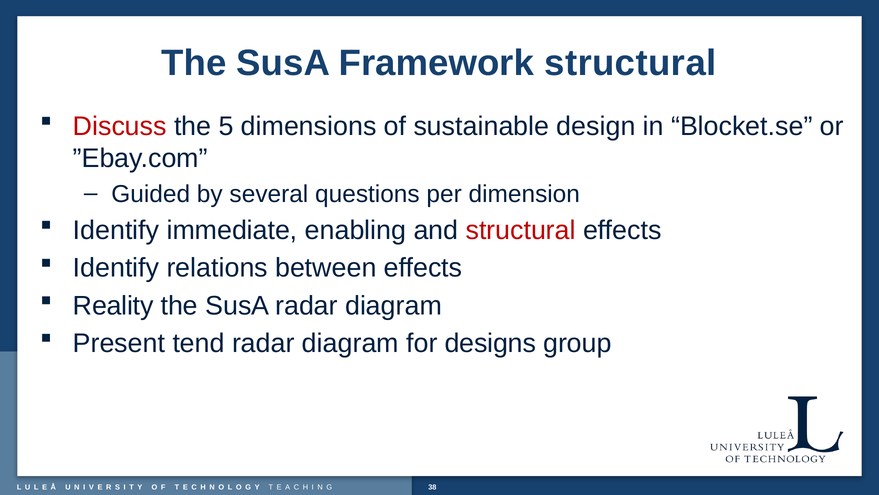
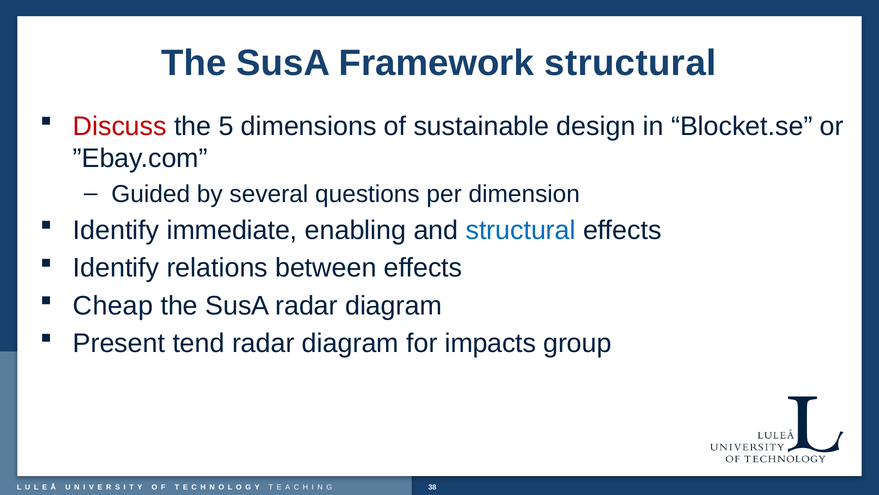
structural at (521, 230) colour: red -> blue
Reality: Reality -> Cheap
designs: designs -> impacts
